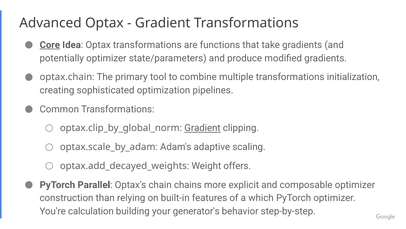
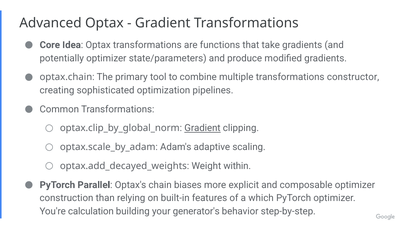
Core underline: present -> none
initialization: initialization -> constructor
offers: offers -> within
chains: chains -> biases
